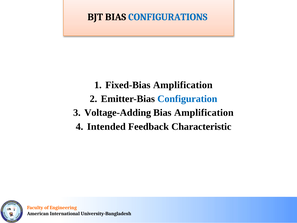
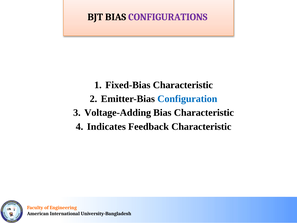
CONFIGURATIONS colour: blue -> purple
Fixed-Bias Amplification: Amplification -> Characteristic
Bias Amplification: Amplification -> Characteristic
Intended: Intended -> Indicates
